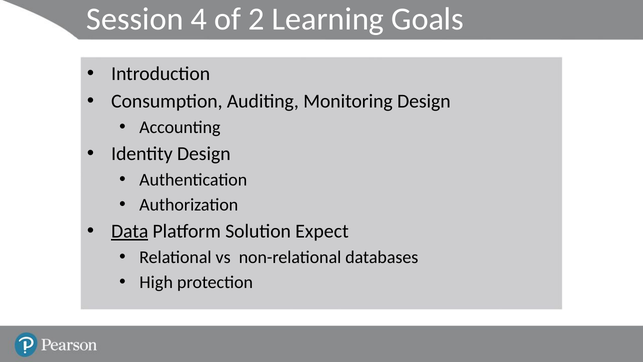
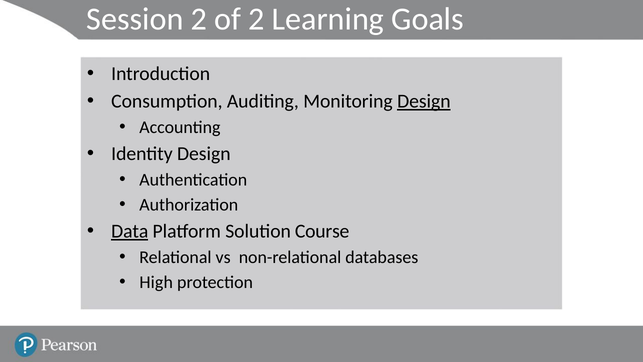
Session 4: 4 -> 2
Design at (424, 101) underline: none -> present
Expect: Expect -> Course
